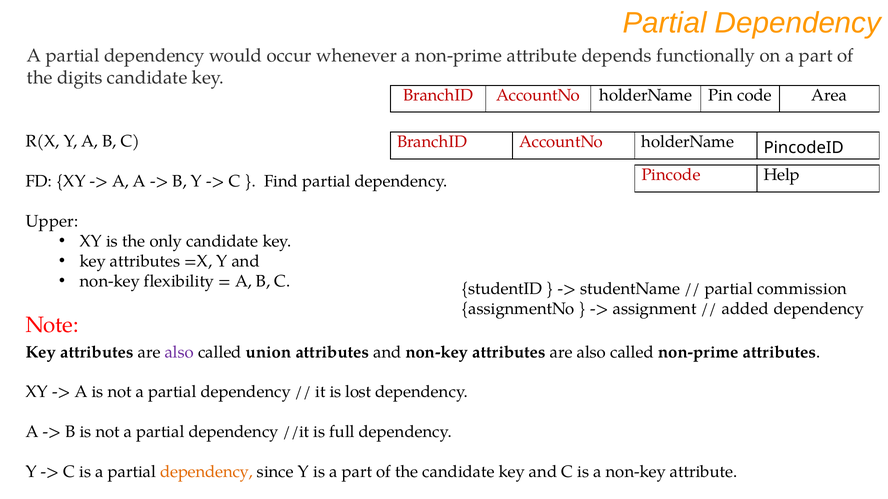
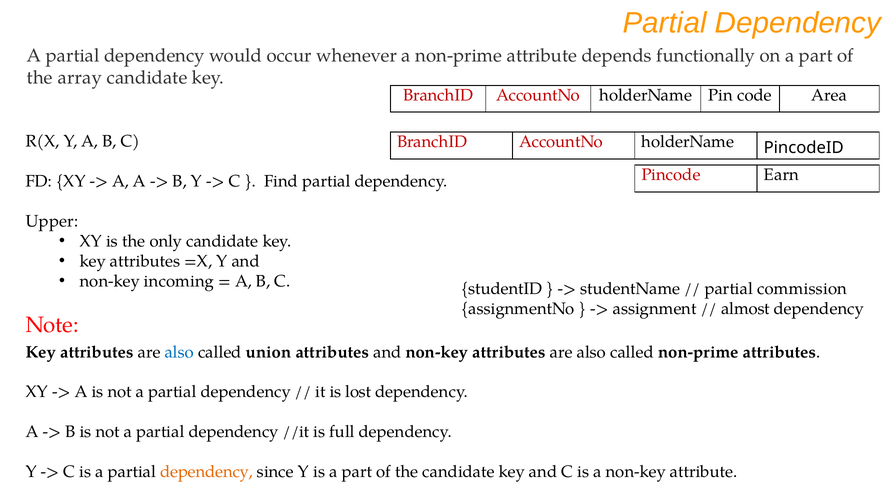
digits: digits -> array
Help: Help -> Earn
flexibility: flexibility -> incoming
added: added -> almost
also at (179, 352) colour: purple -> blue
